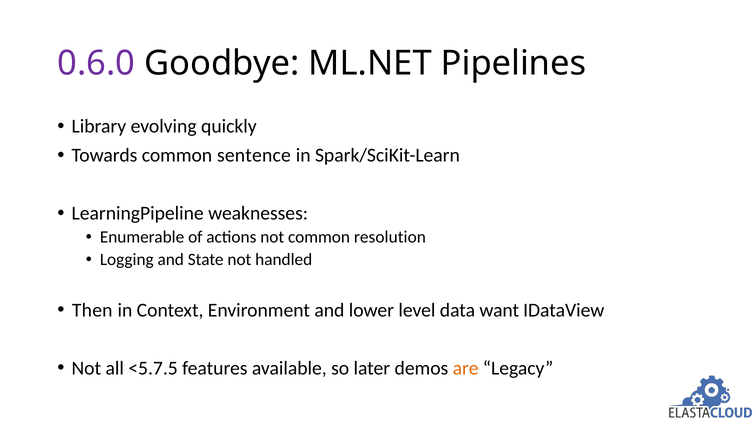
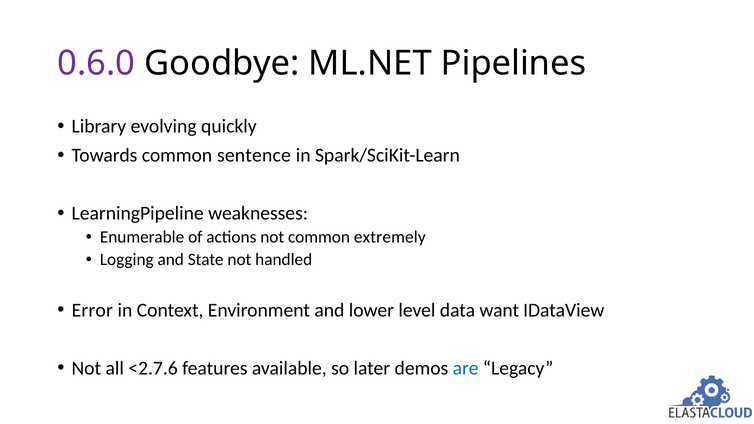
resolution: resolution -> extremely
Then: Then -> Error
<5.7.5: <5.7.5 -> <2.7.6
are colour: orange -> blue
